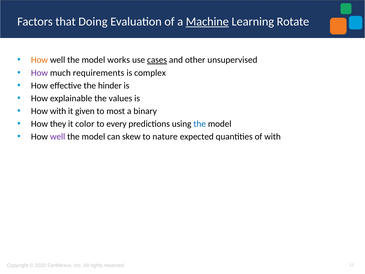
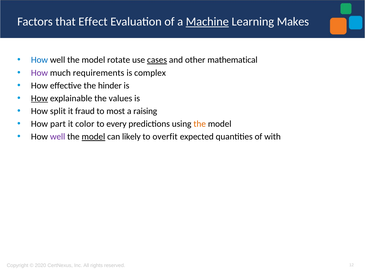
Doing: Doing -> Effect
Rotate: Rotate -> Makes
How at (39, 60) colour: orange -> blue
works: works -> rotate
unsupervised: unsupervised -> mathematical
How at (39, 98) underline: none -> present
How with: with -> split
given: given -> fraud
binary: binary -> raising
they: they -> part
the at (200, 124) colour: blue -> orange
model at (93, 137) underline: none -> present
skew: skew -> likely
nature: nature -> overfit
